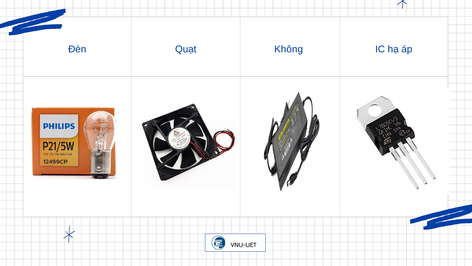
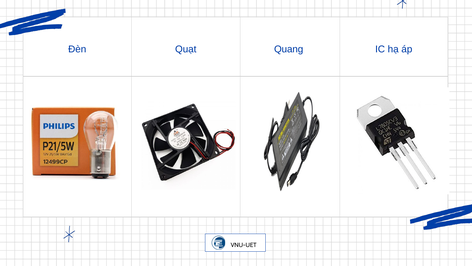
Không: Không -> Quang
